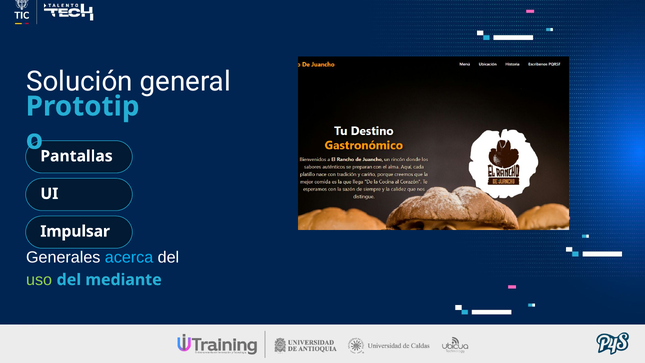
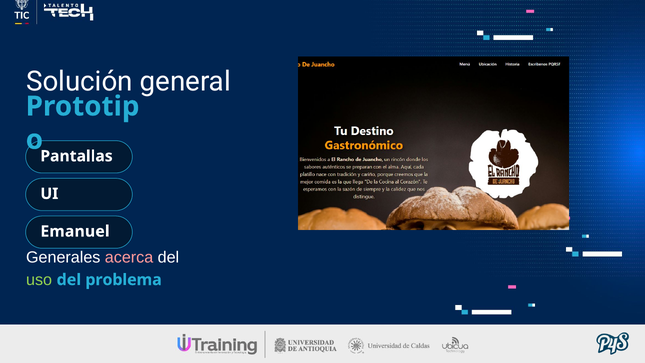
Impulsar: Impulsar -> Emanuel
acerca colour: light blue -> pink
mediante: mediante -> problema
